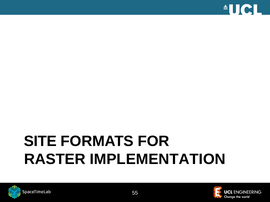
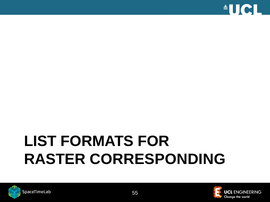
SITE: SITE -> LIST
IMPLEMENTATION: IMPLEMENTATION -> CORRESPONDING
